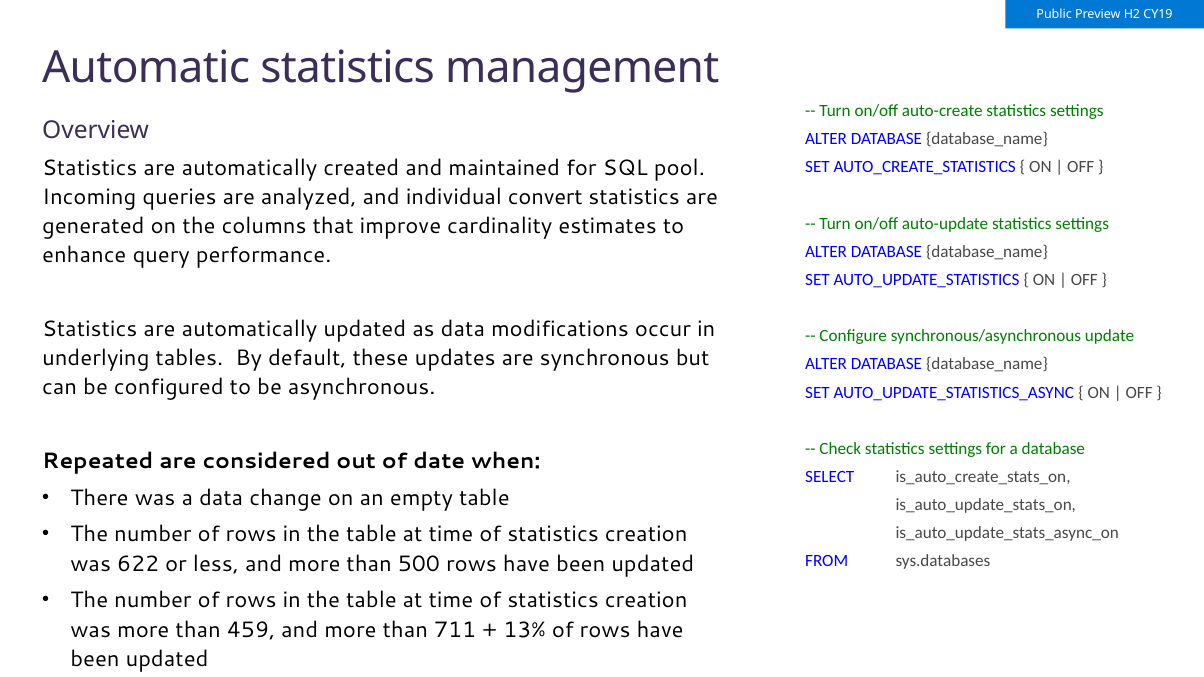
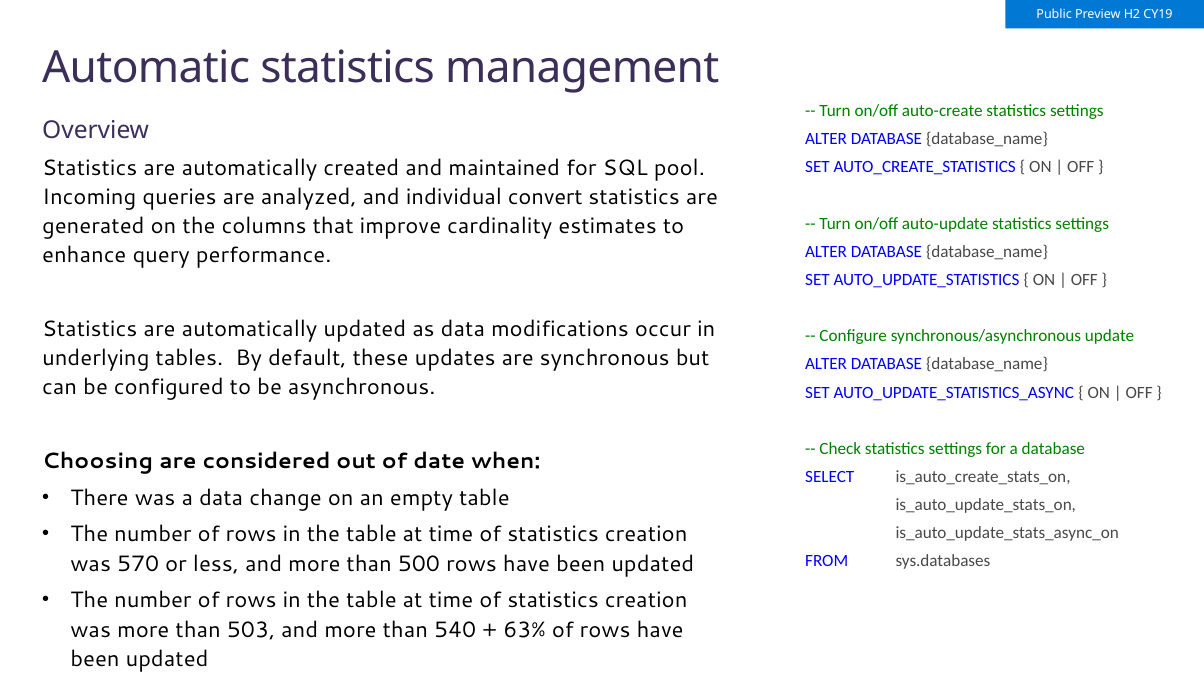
Repeated: Repeated -> Choosing
622: 622 -> 570
459: 459 -> 503
711: 711 -> 540
13%: 13% -> 63%
